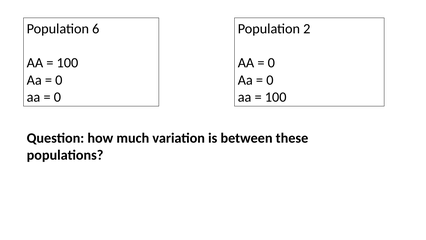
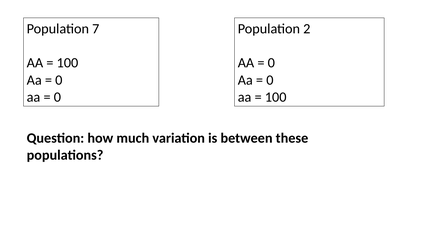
6: 6 -> 7
